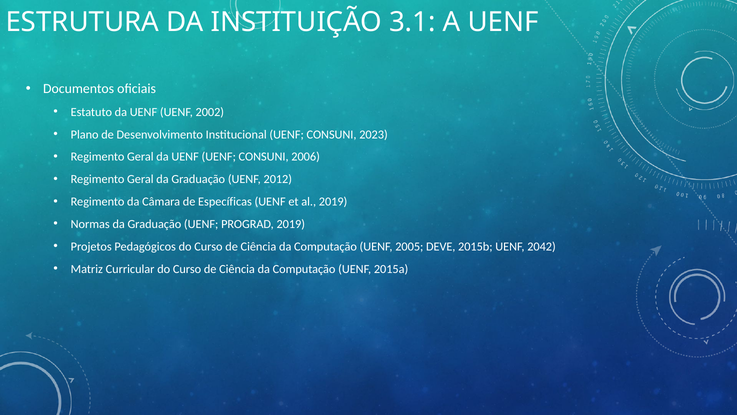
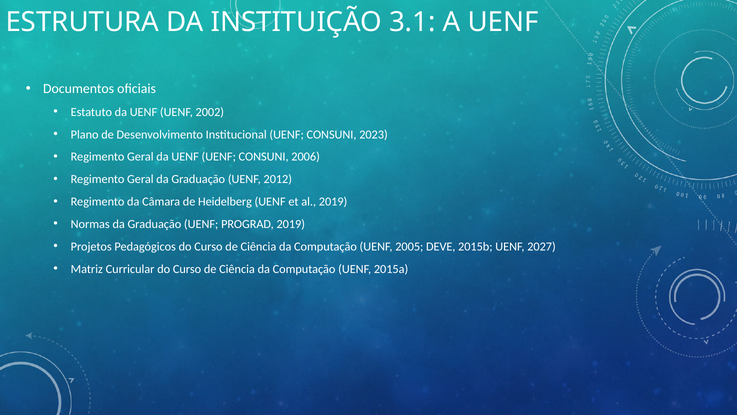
Específicas: Específicas -> Heidelberg
2042: 2042 -> 2027
